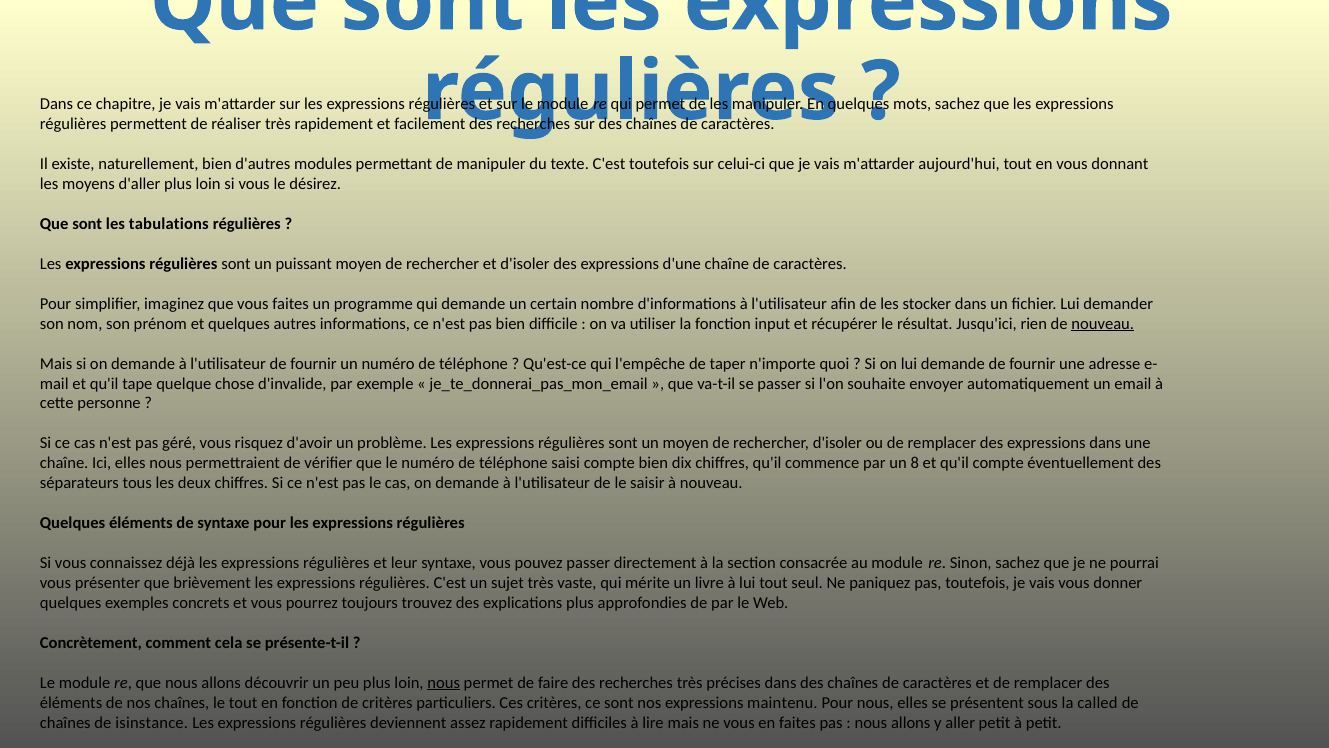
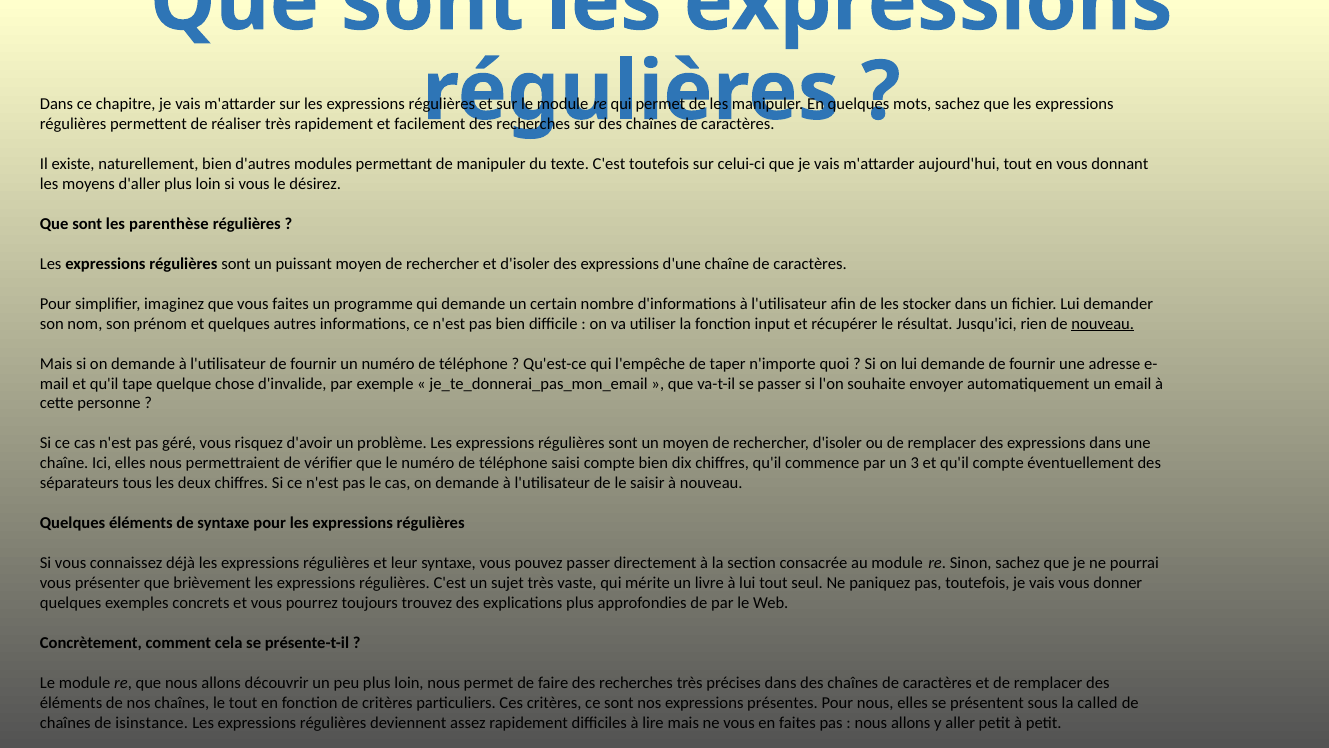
tabulations: tabulations -> parenthèse
8: 8 -> 3
nous at (444, 682) underline: present -> none
maintenu: maintenu -> présentes
